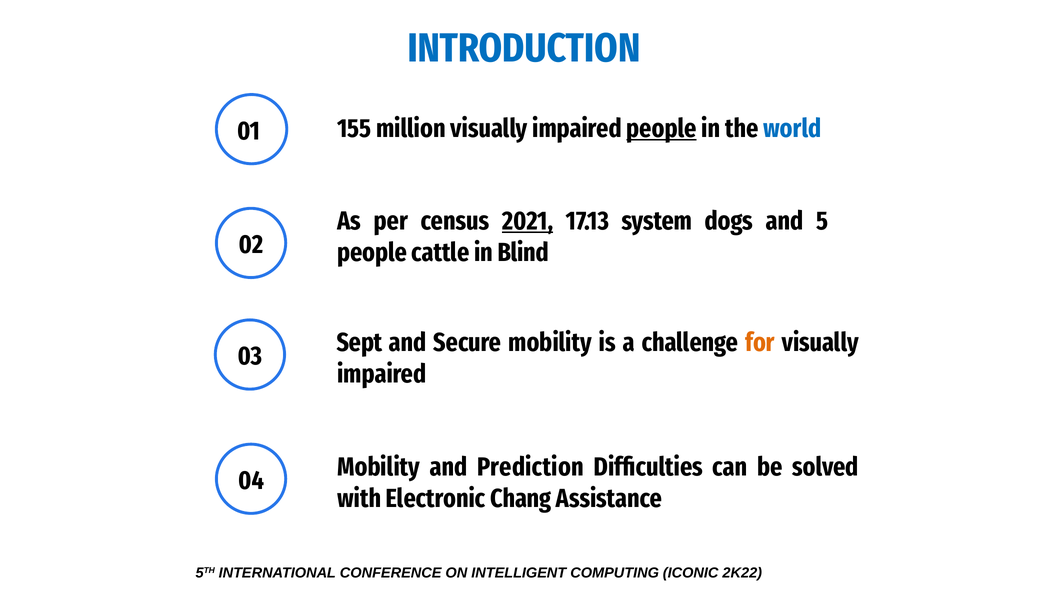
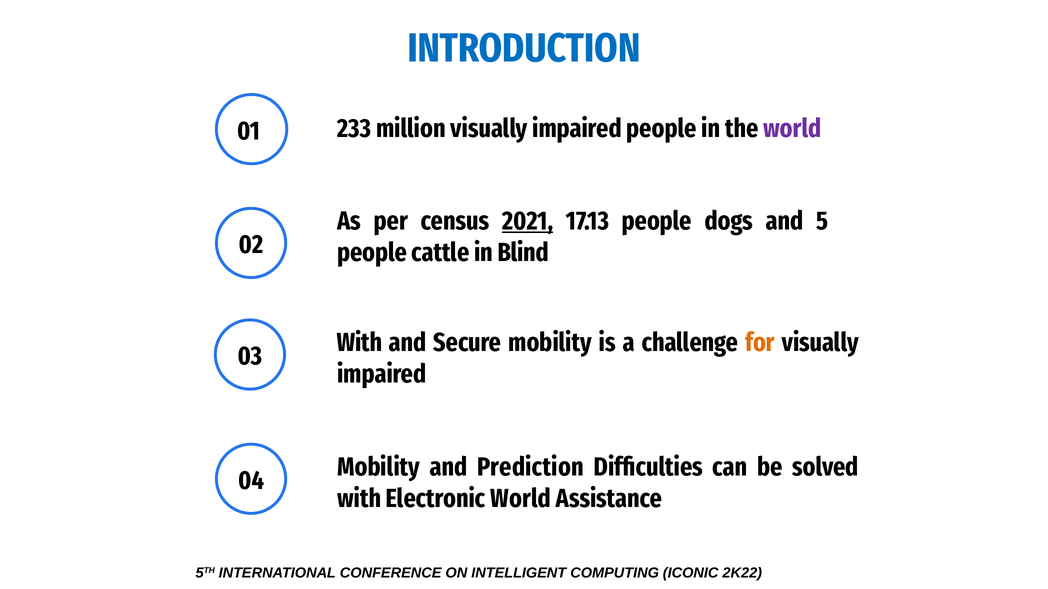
155: 155 -> 233
people at (661, 129) underline: present -> none
world at (792, 129) colour: blue -> purple
17.13 system: system -> people
Sept at (360, 343): Sept -> With
Electronic Chang: Chang -> World
